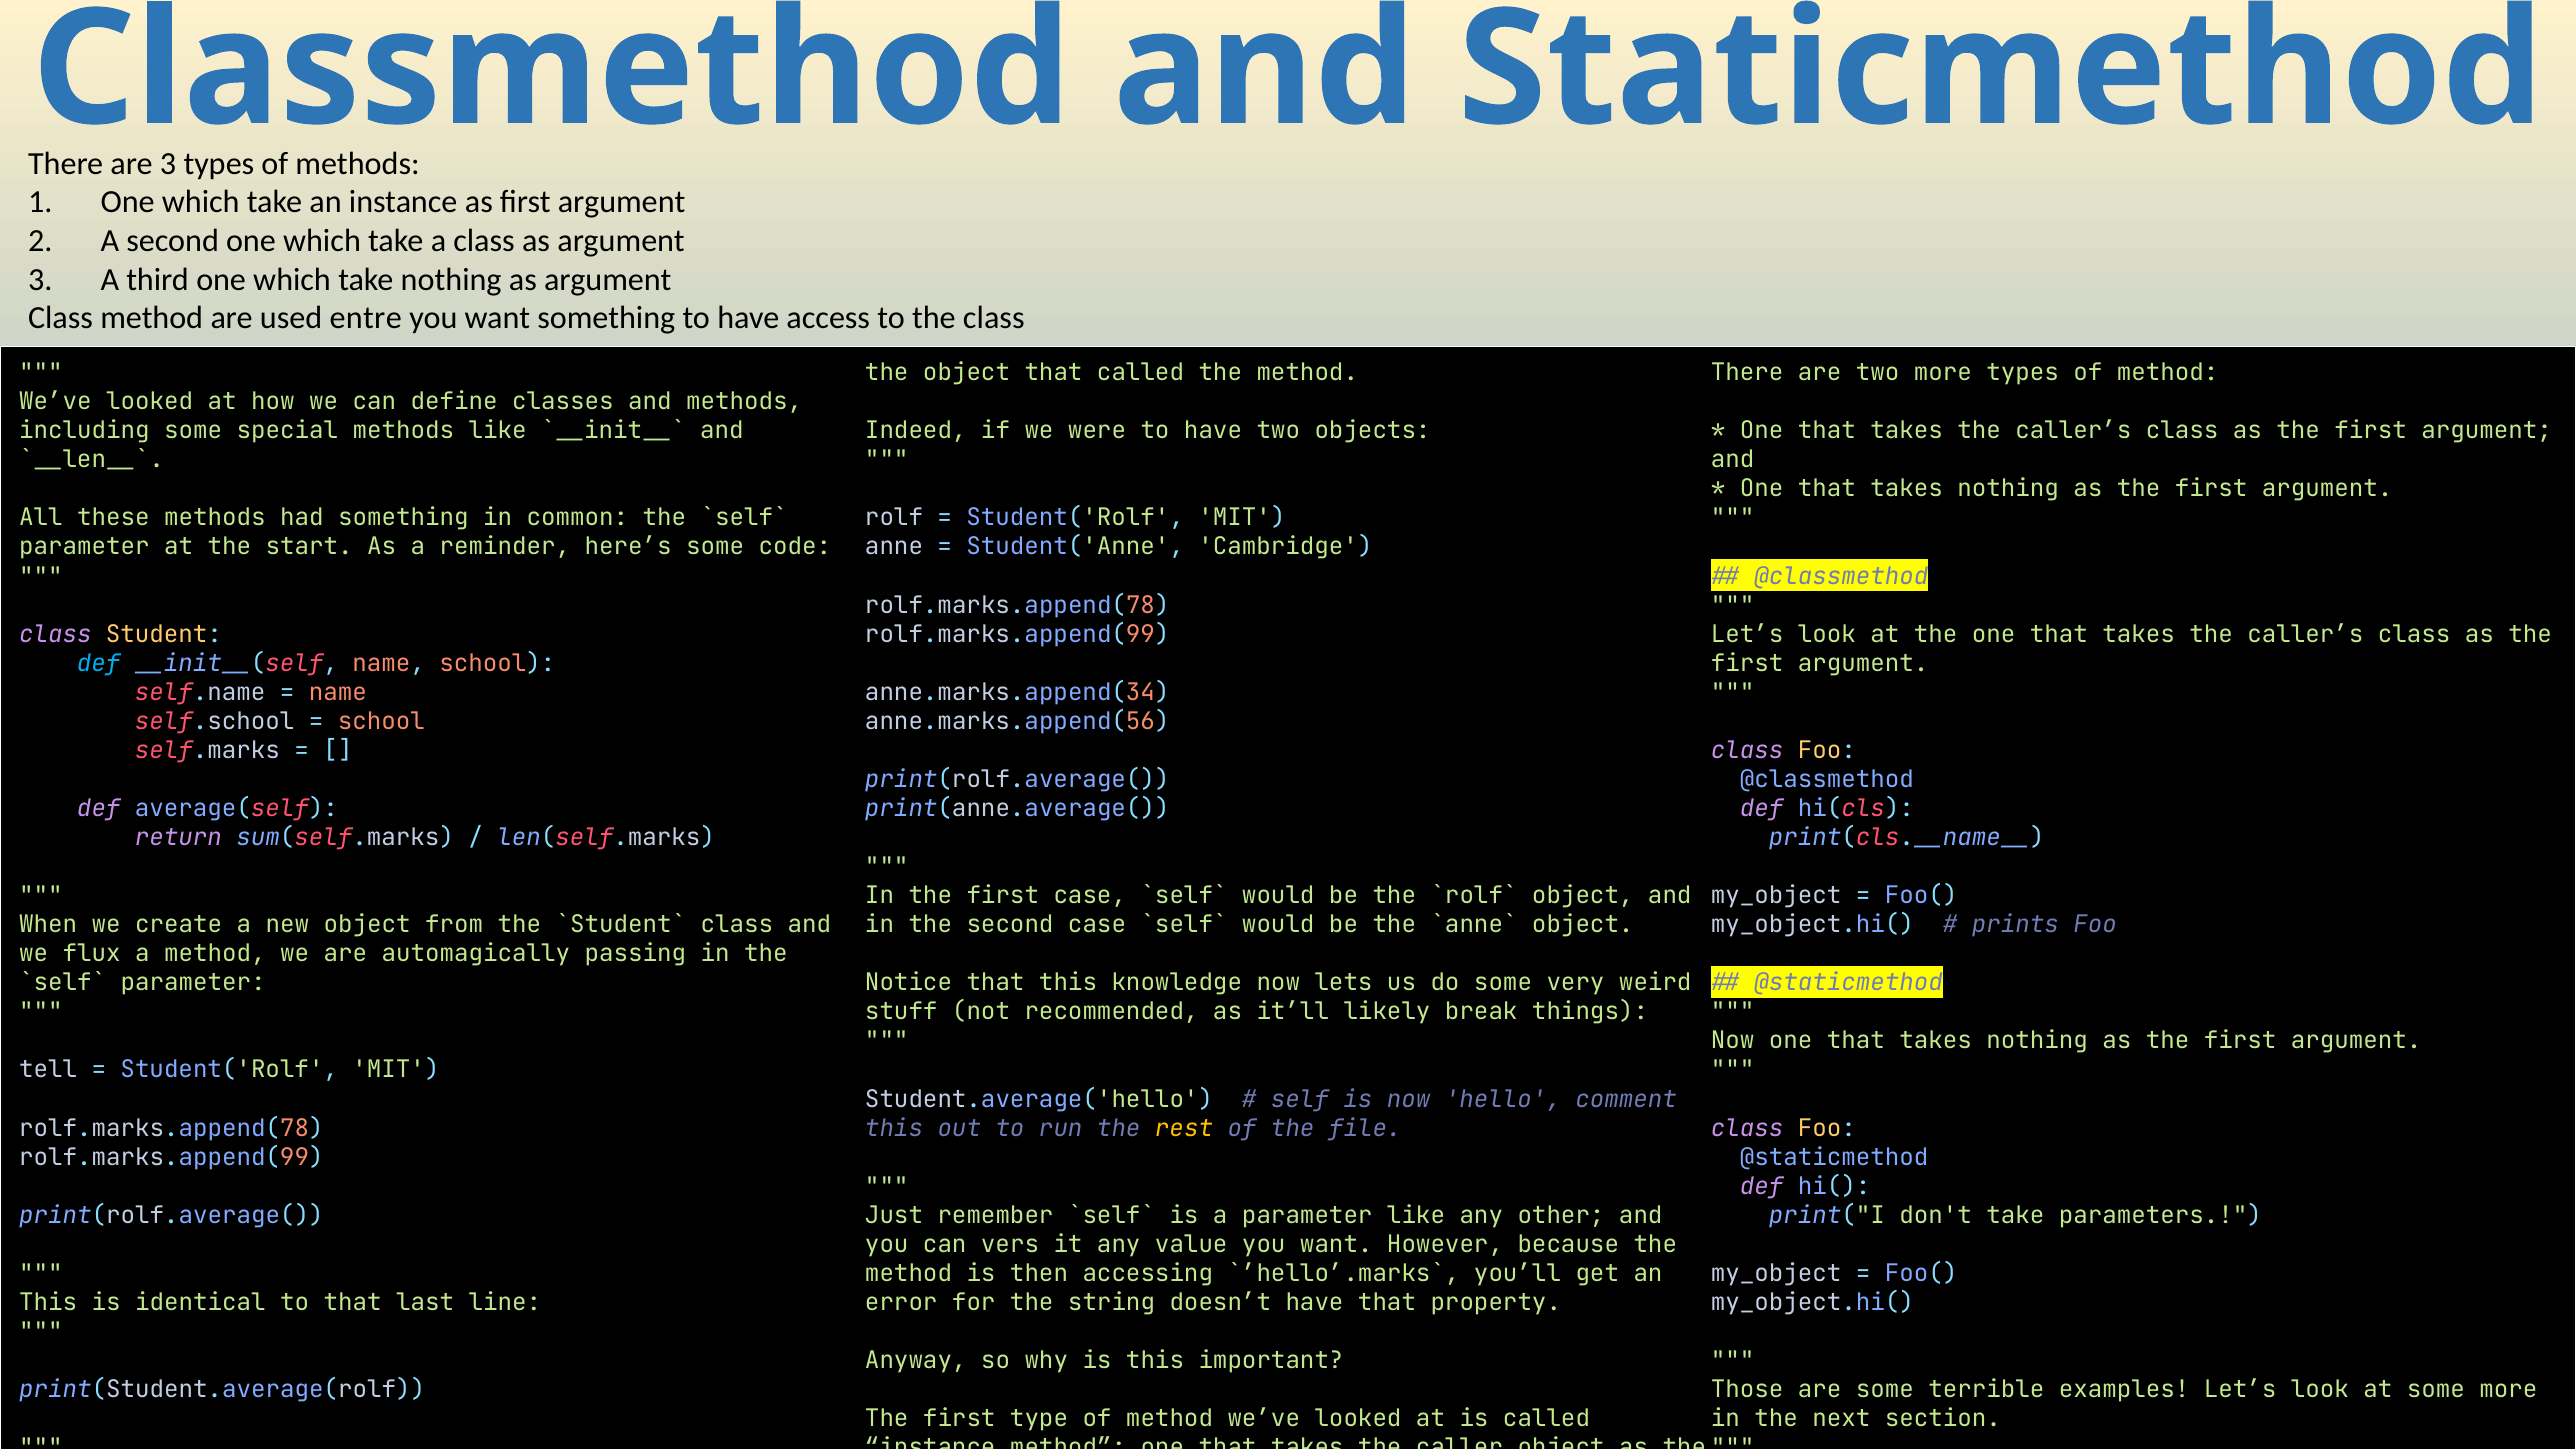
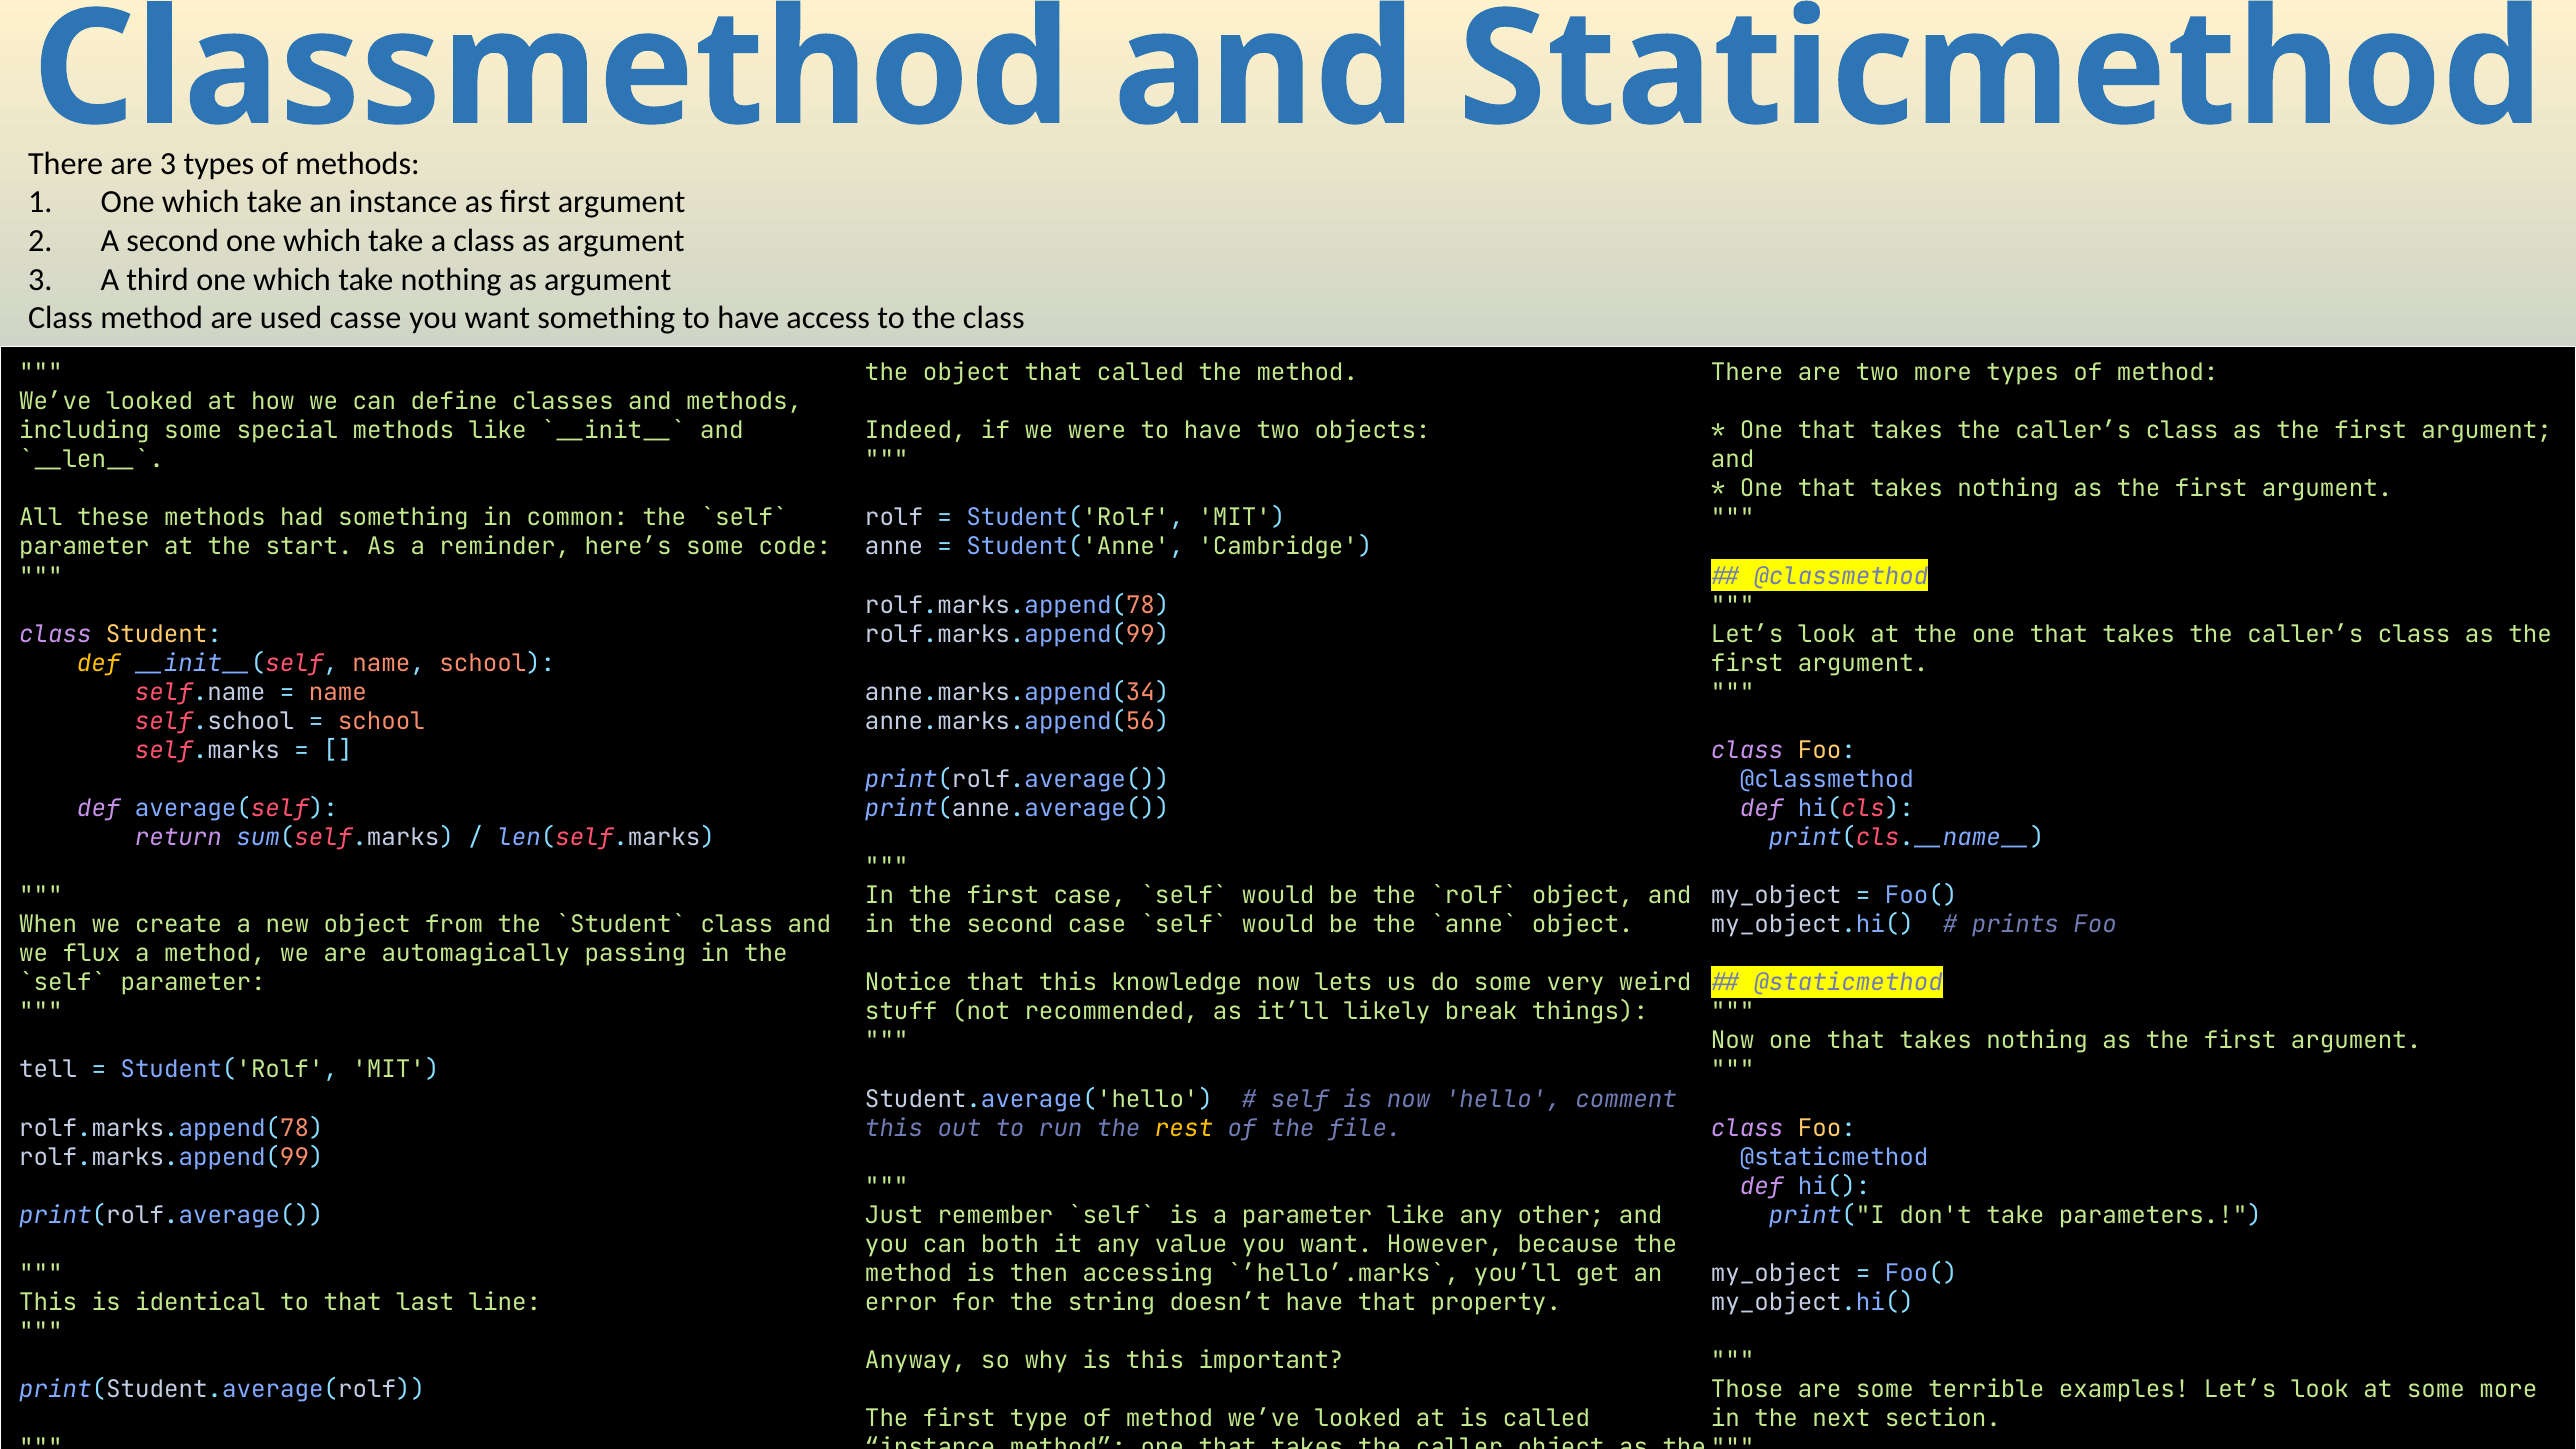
entre: entre -> casse
def at (99, 663) colour: light blue -> yellow
vers: vers -> both
